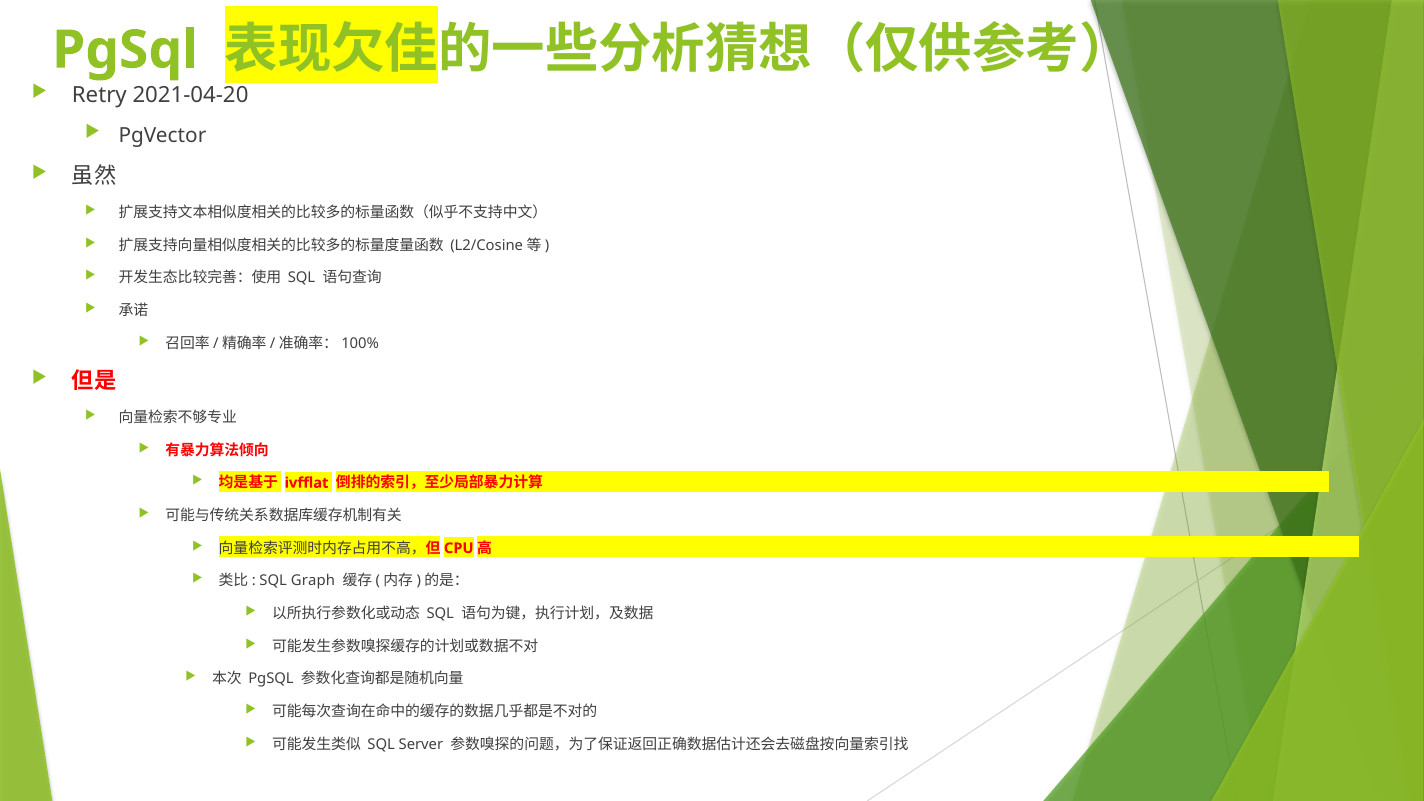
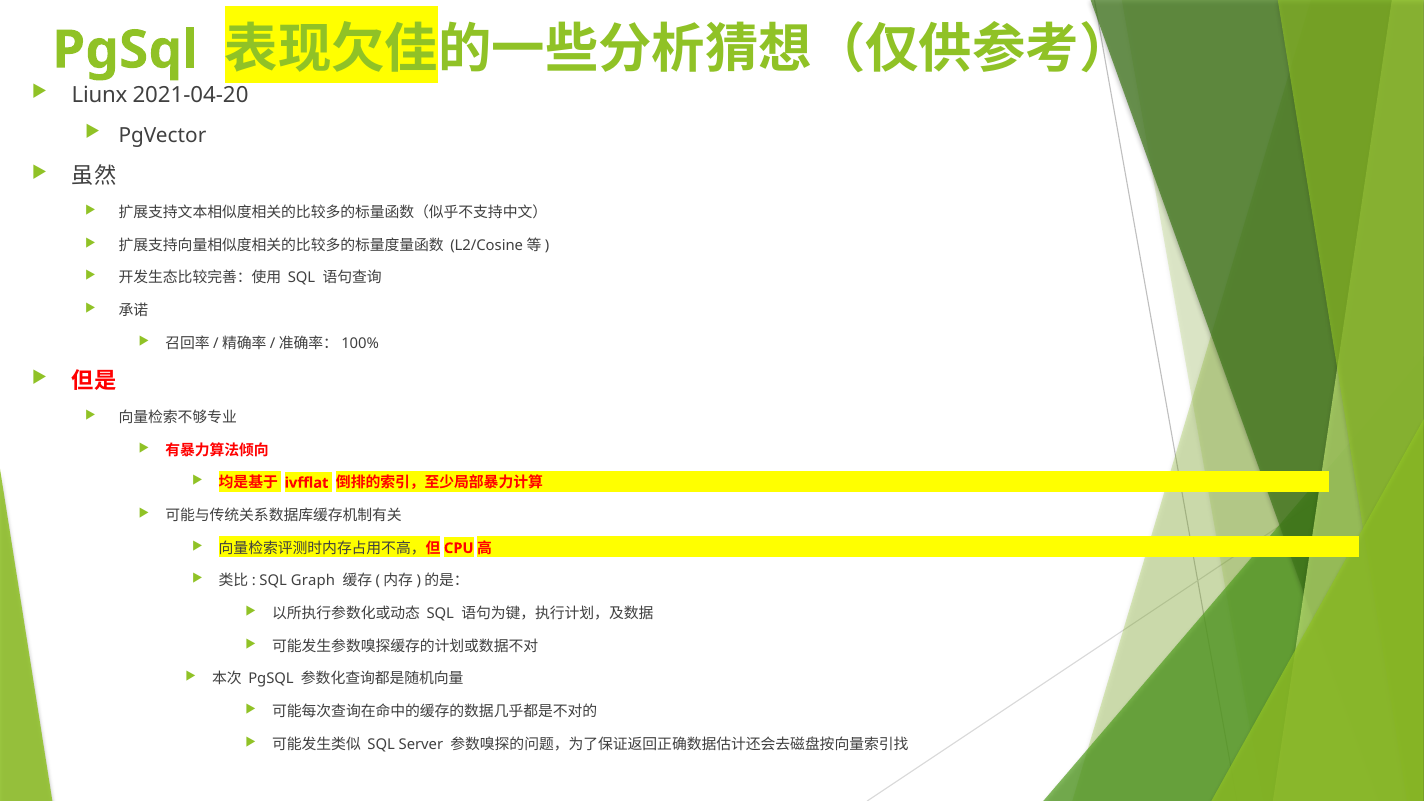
Retry: Retry -> Liunx
